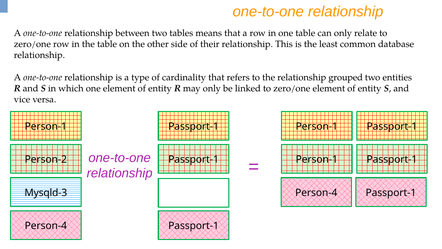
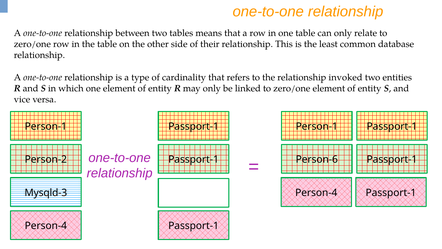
grouped: grouped -> invoked
Person-2 Passport-1 Person-1: Person-1 -> Person-6
